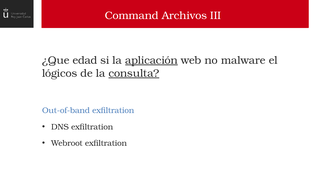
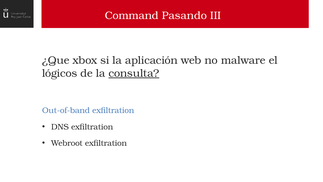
Archivos: Archivos -> Pasando
edad: edad -> xbox
aplicación underline: present -> none
